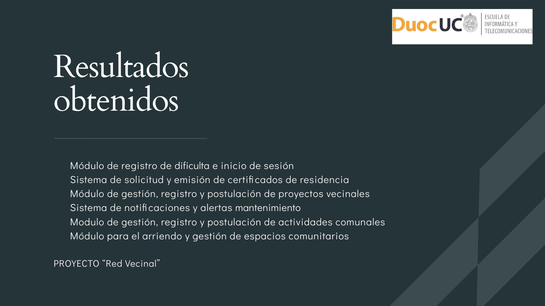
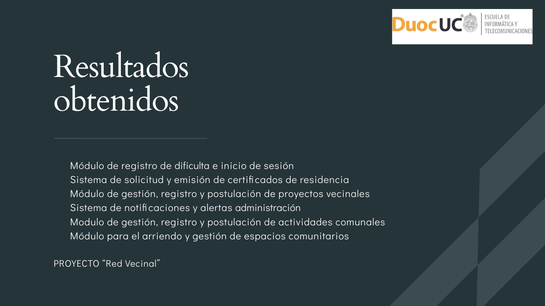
mantenimiento: mantenimiento -> administración
